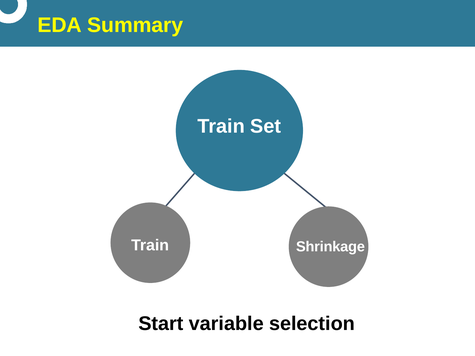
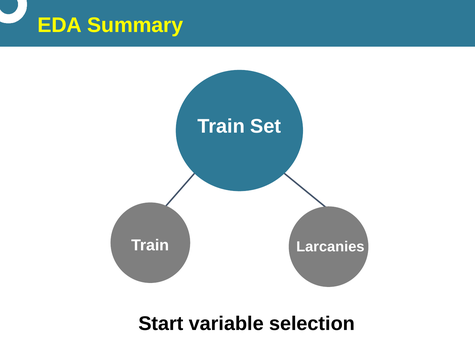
Shrinkage: Shrinkage -> Larcanies
